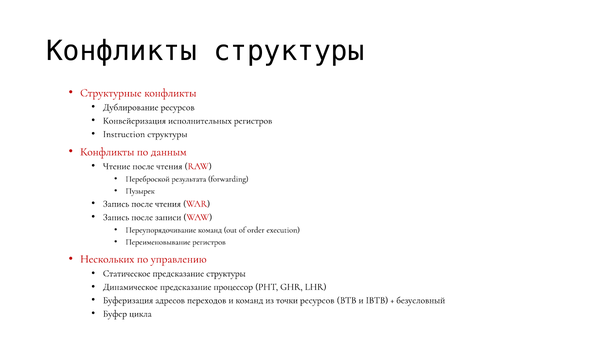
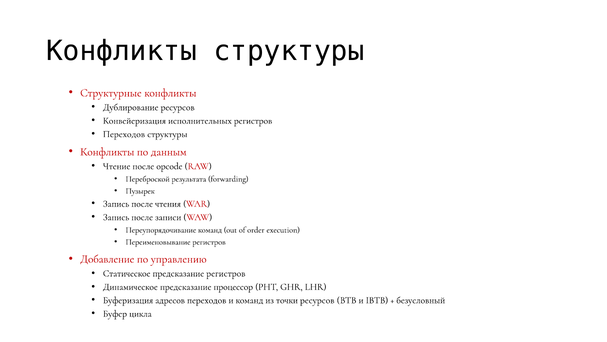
Instruction at (124, 134): Instruction -> Переходов
Чтение после чтения: чтения -> opcode
Нескольких: Нескольких -> Добавление
предсказание структуры: структуры -> регистров
